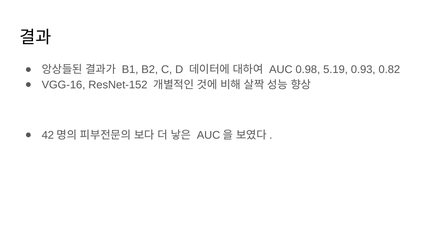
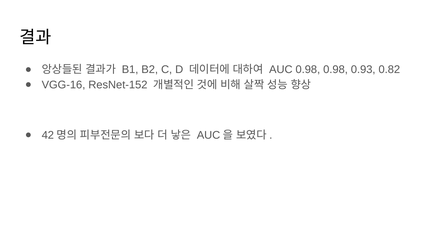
0.98 5.19: 5.19 -> 0.98
